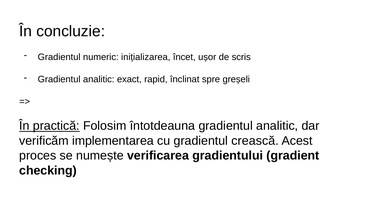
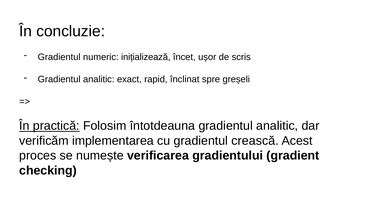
inițializarea: inițializarea -> inițializează
